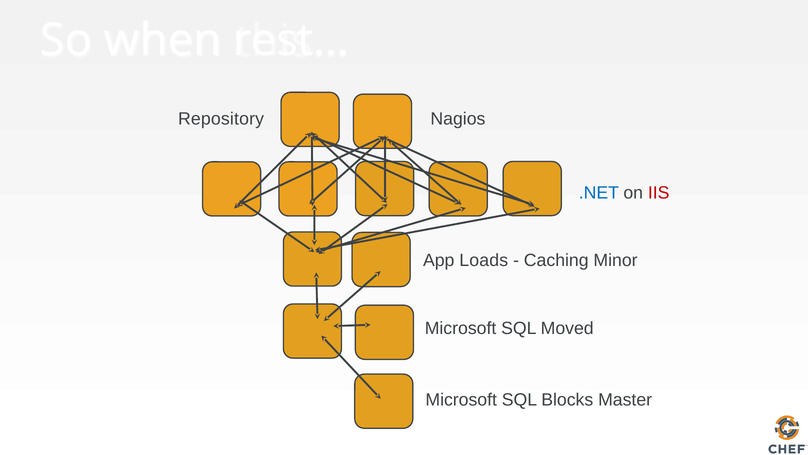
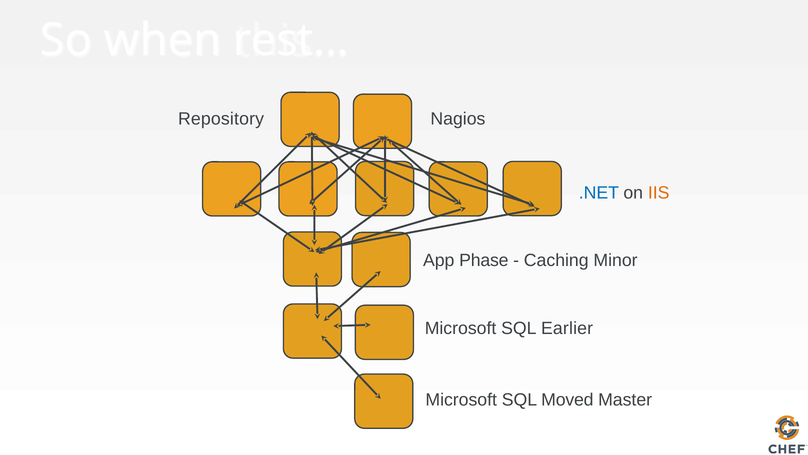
IIS colour: red -> orange
Loads: Loads -> Phase
Moved: Moved -> Earlier
Blocks: Blocks -> Moved
